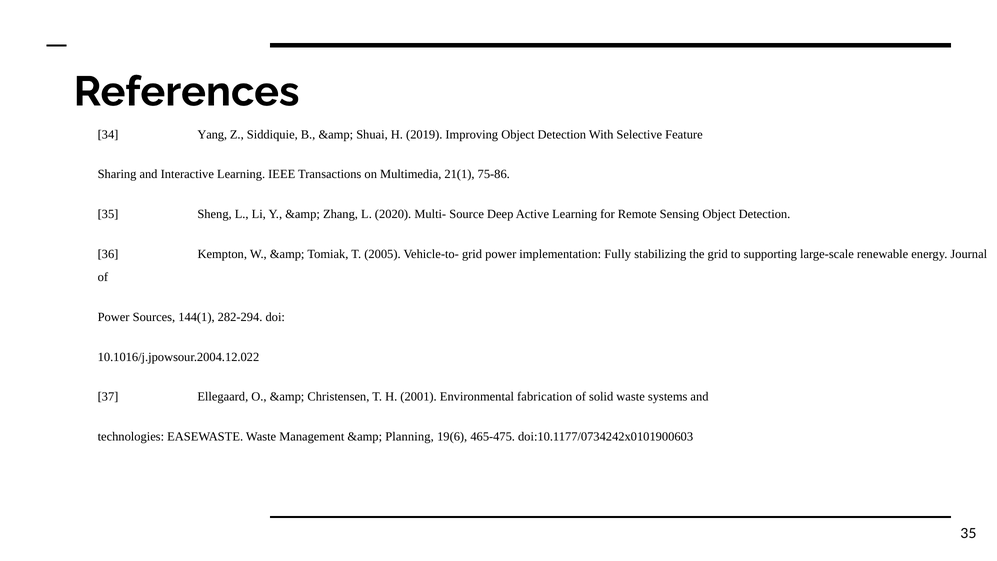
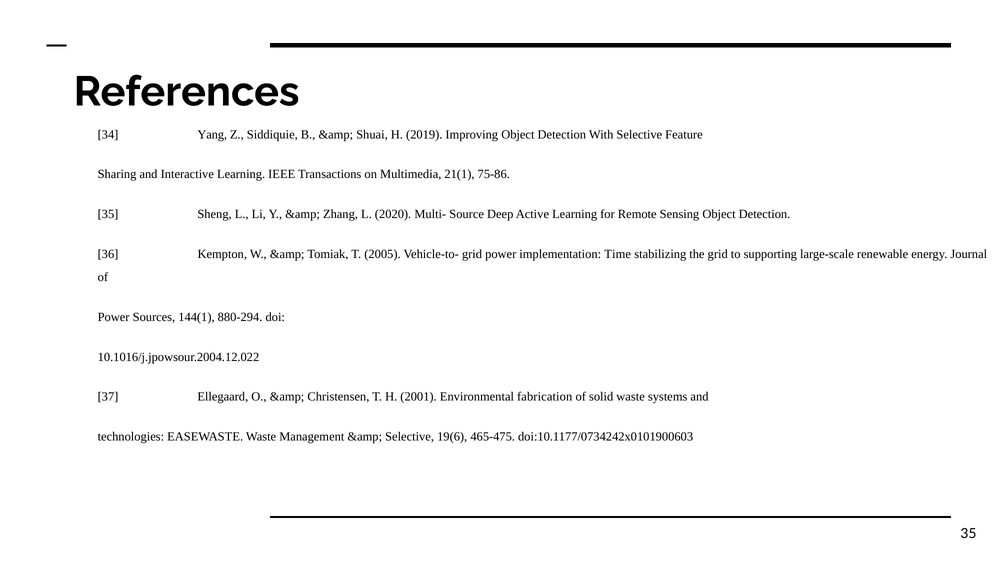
Fully: Fully -> Time
282-294: 282-294 -> 880-294
&amp Planning: Planning -> Selective
